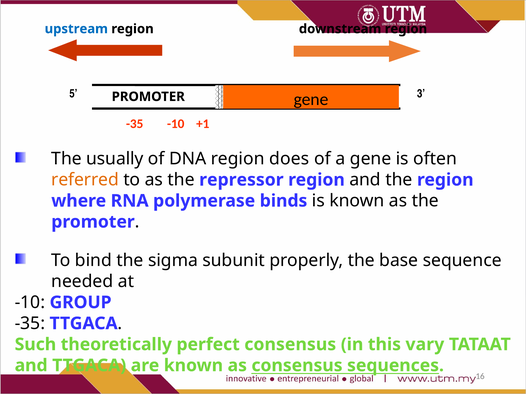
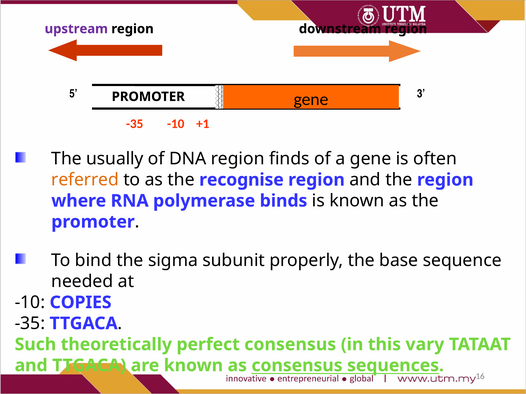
upstream colour: blue -> purple
does: does -> finds
repressor: repressor -> recognise
GROUP: GROUP -> COPIES
